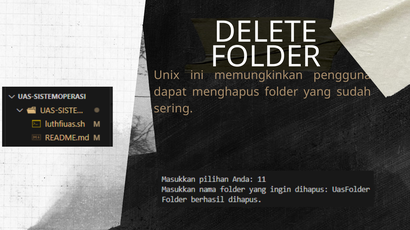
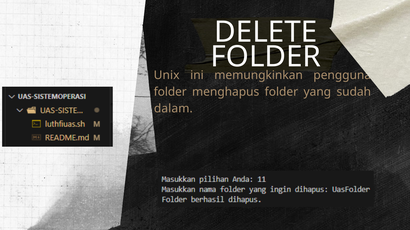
dapat at (170, 92): dapat -> folder
sering: sering -> dalam
